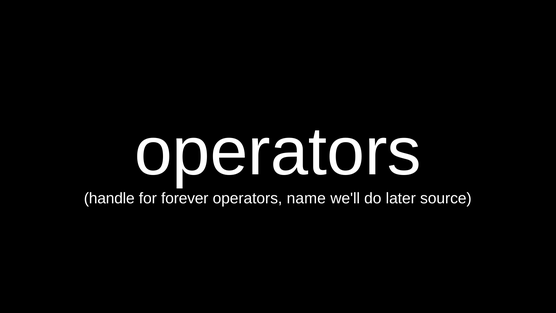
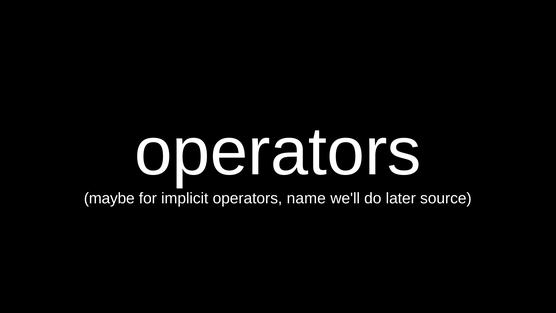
handle: handle -> maybe
forever: forever -> implicit
